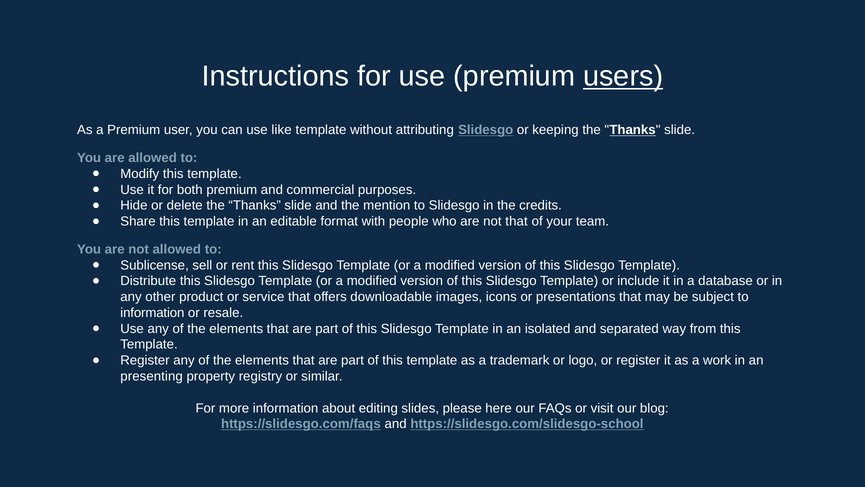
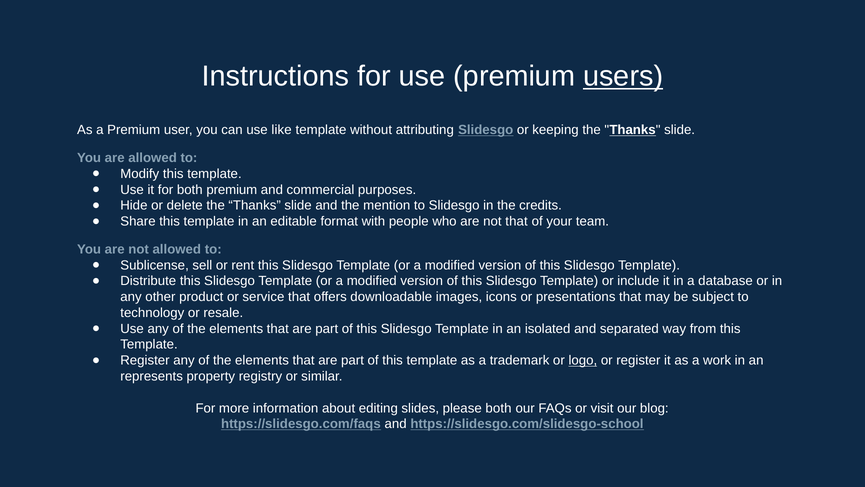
information at (152, 313): information -> technology
logo underline: none -> present
presenting: presenting -> represents
please here: here -> both
